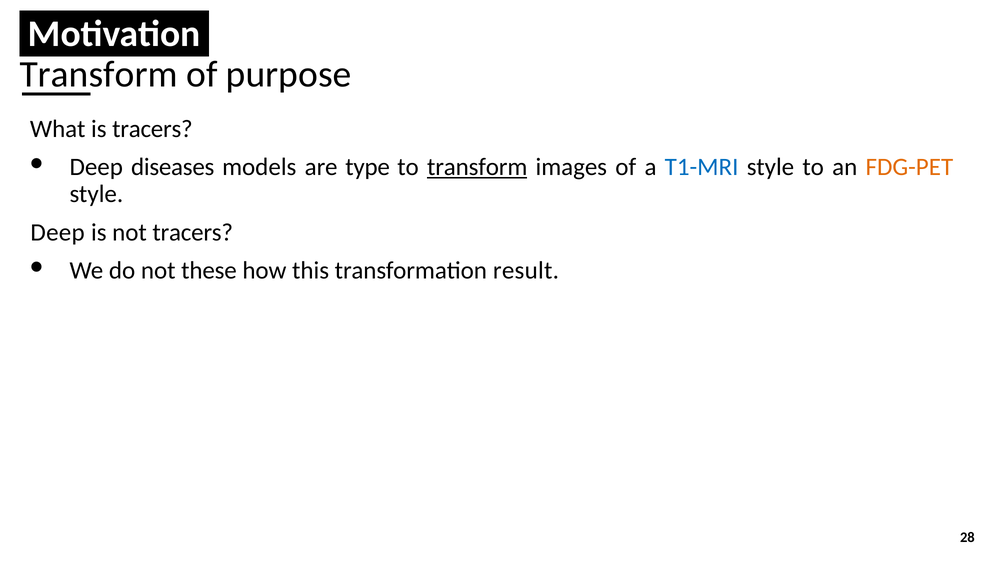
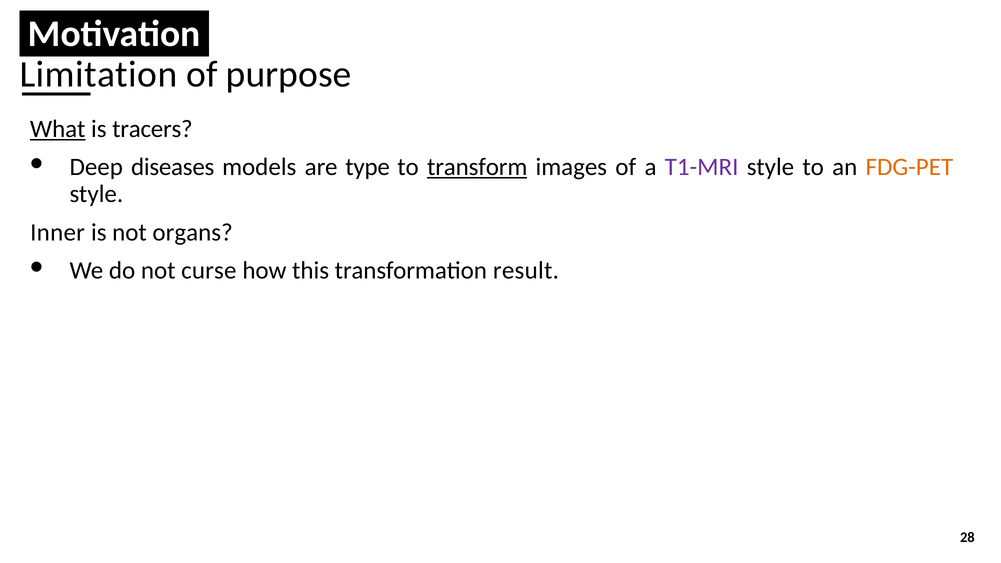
Transform at (99, 74): Transform -> Limitation
What underline: none -> present
T1-MRI colour: blue -> purple
Deep at (58, 232): Deep -> Inner
not tracers: tracers -> organs
these: these -> curse
